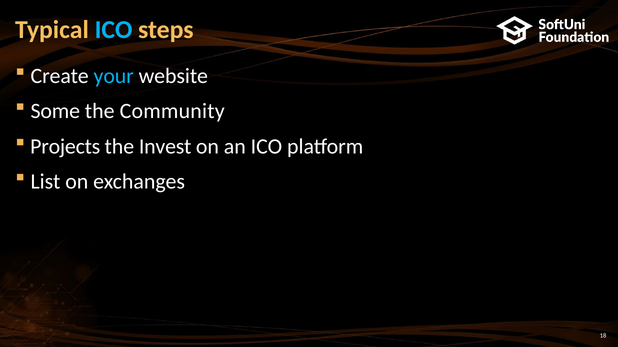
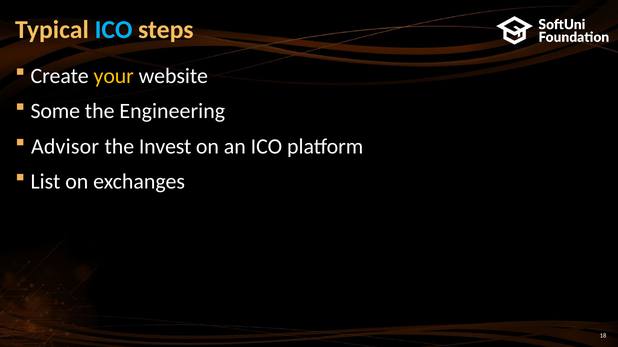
your colour: light blue -> yellow
Community: Community -> Engineering
Projects: Projects -> Advisor
